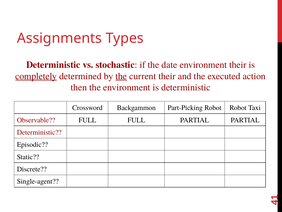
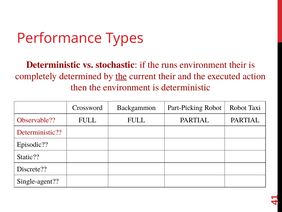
Assignments: Assignments -> Performance
date: date -> runs
completely underline: present -> none
